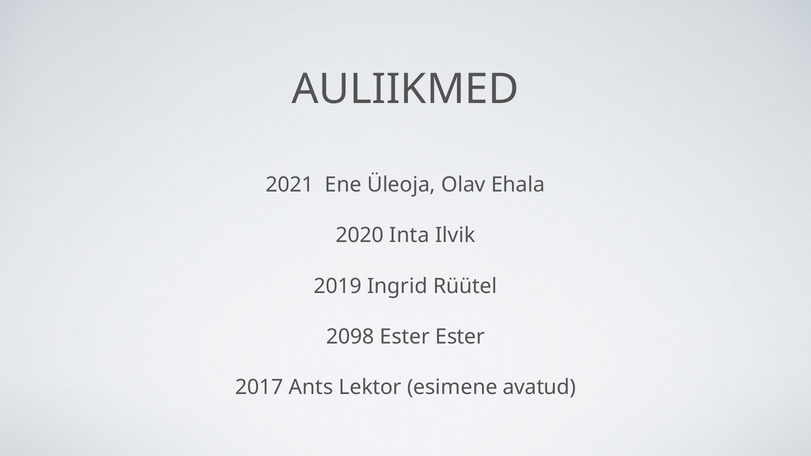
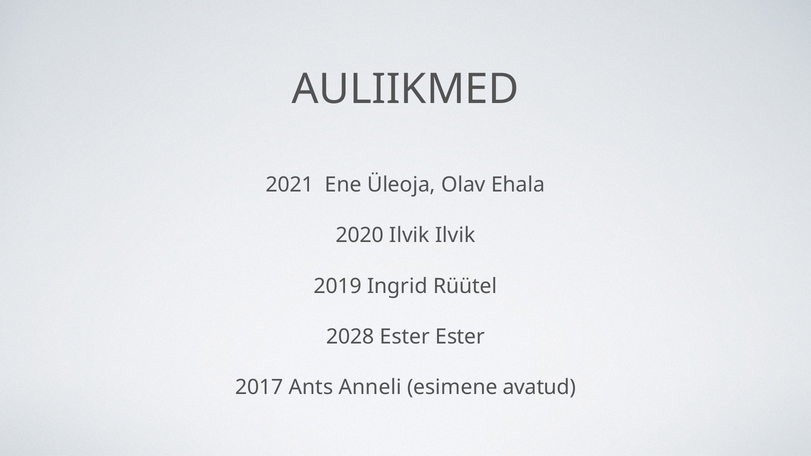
2020 Inta: Inta -> Ilvik
2098: 2098 -> 2028
Lektor: Lektor -> Anneli
